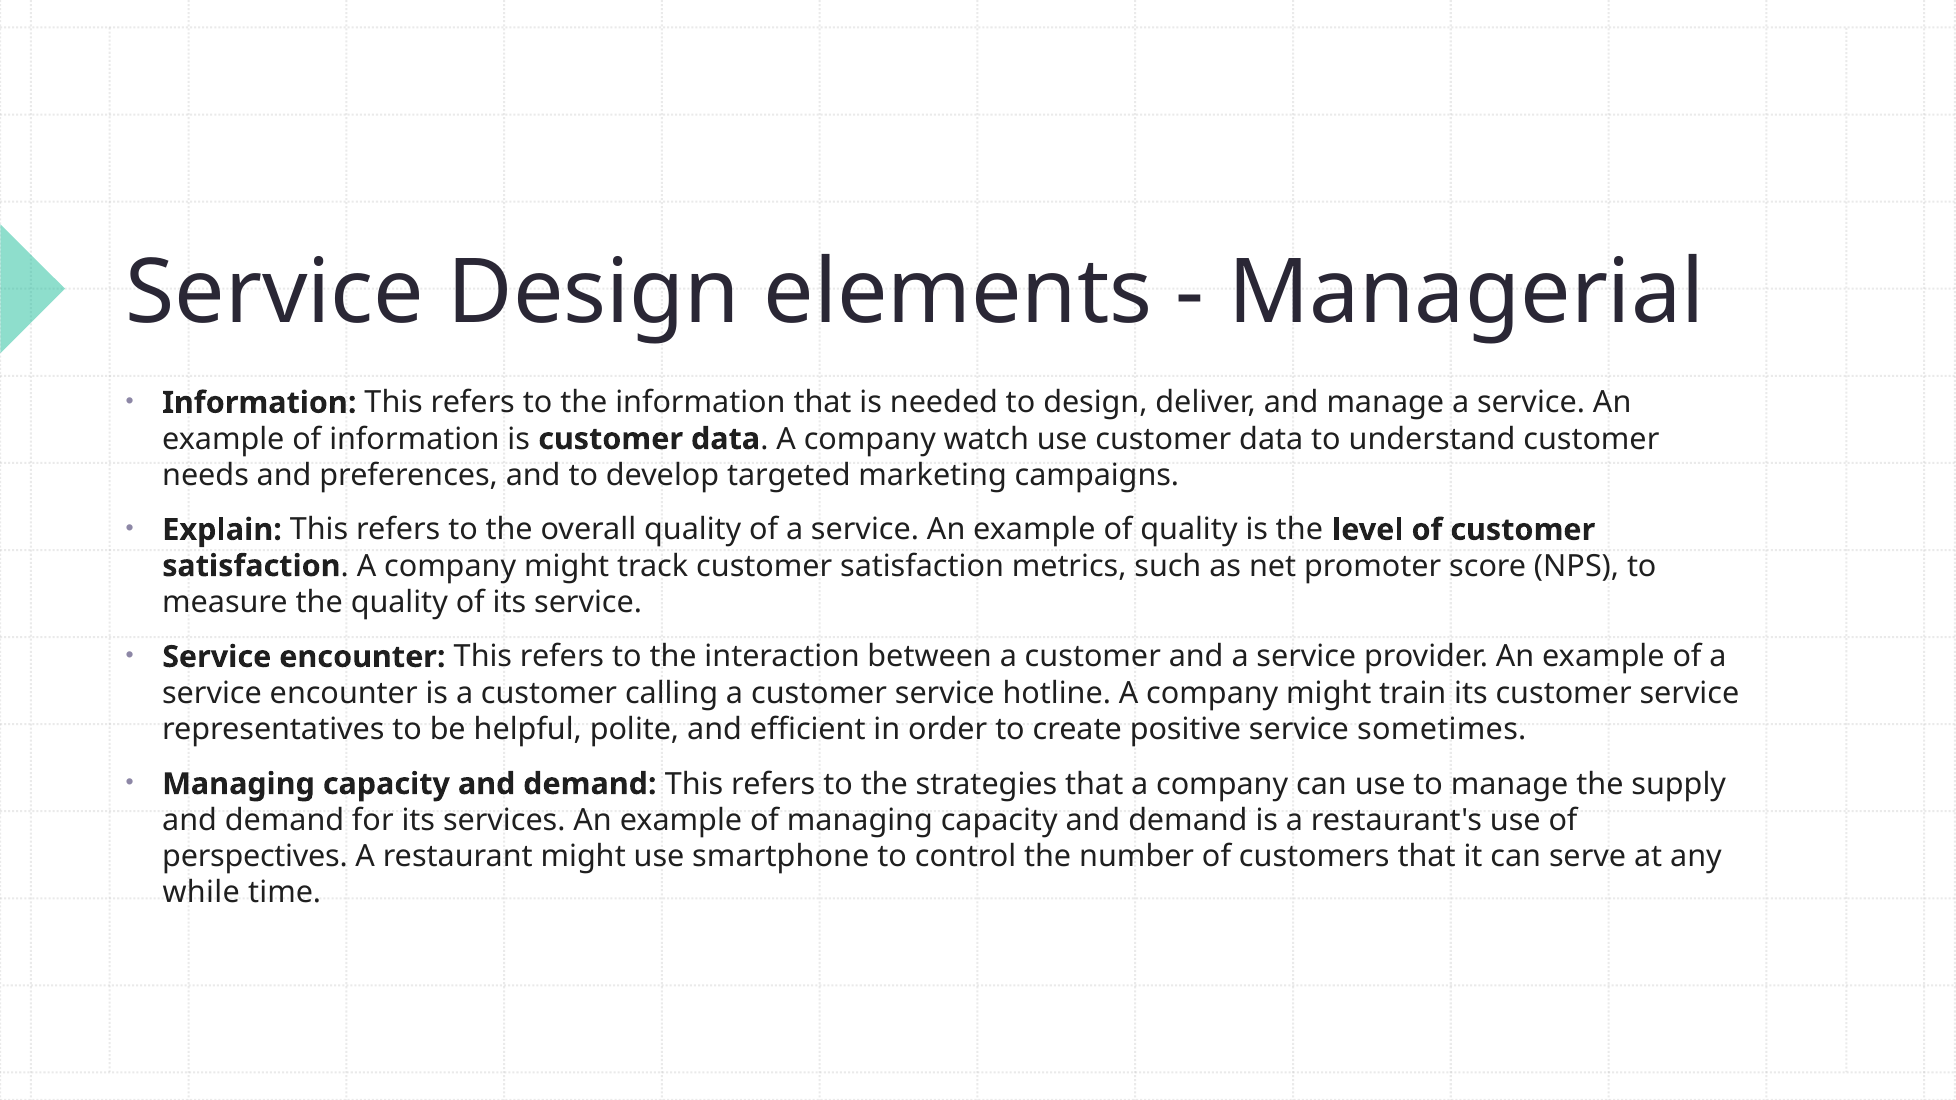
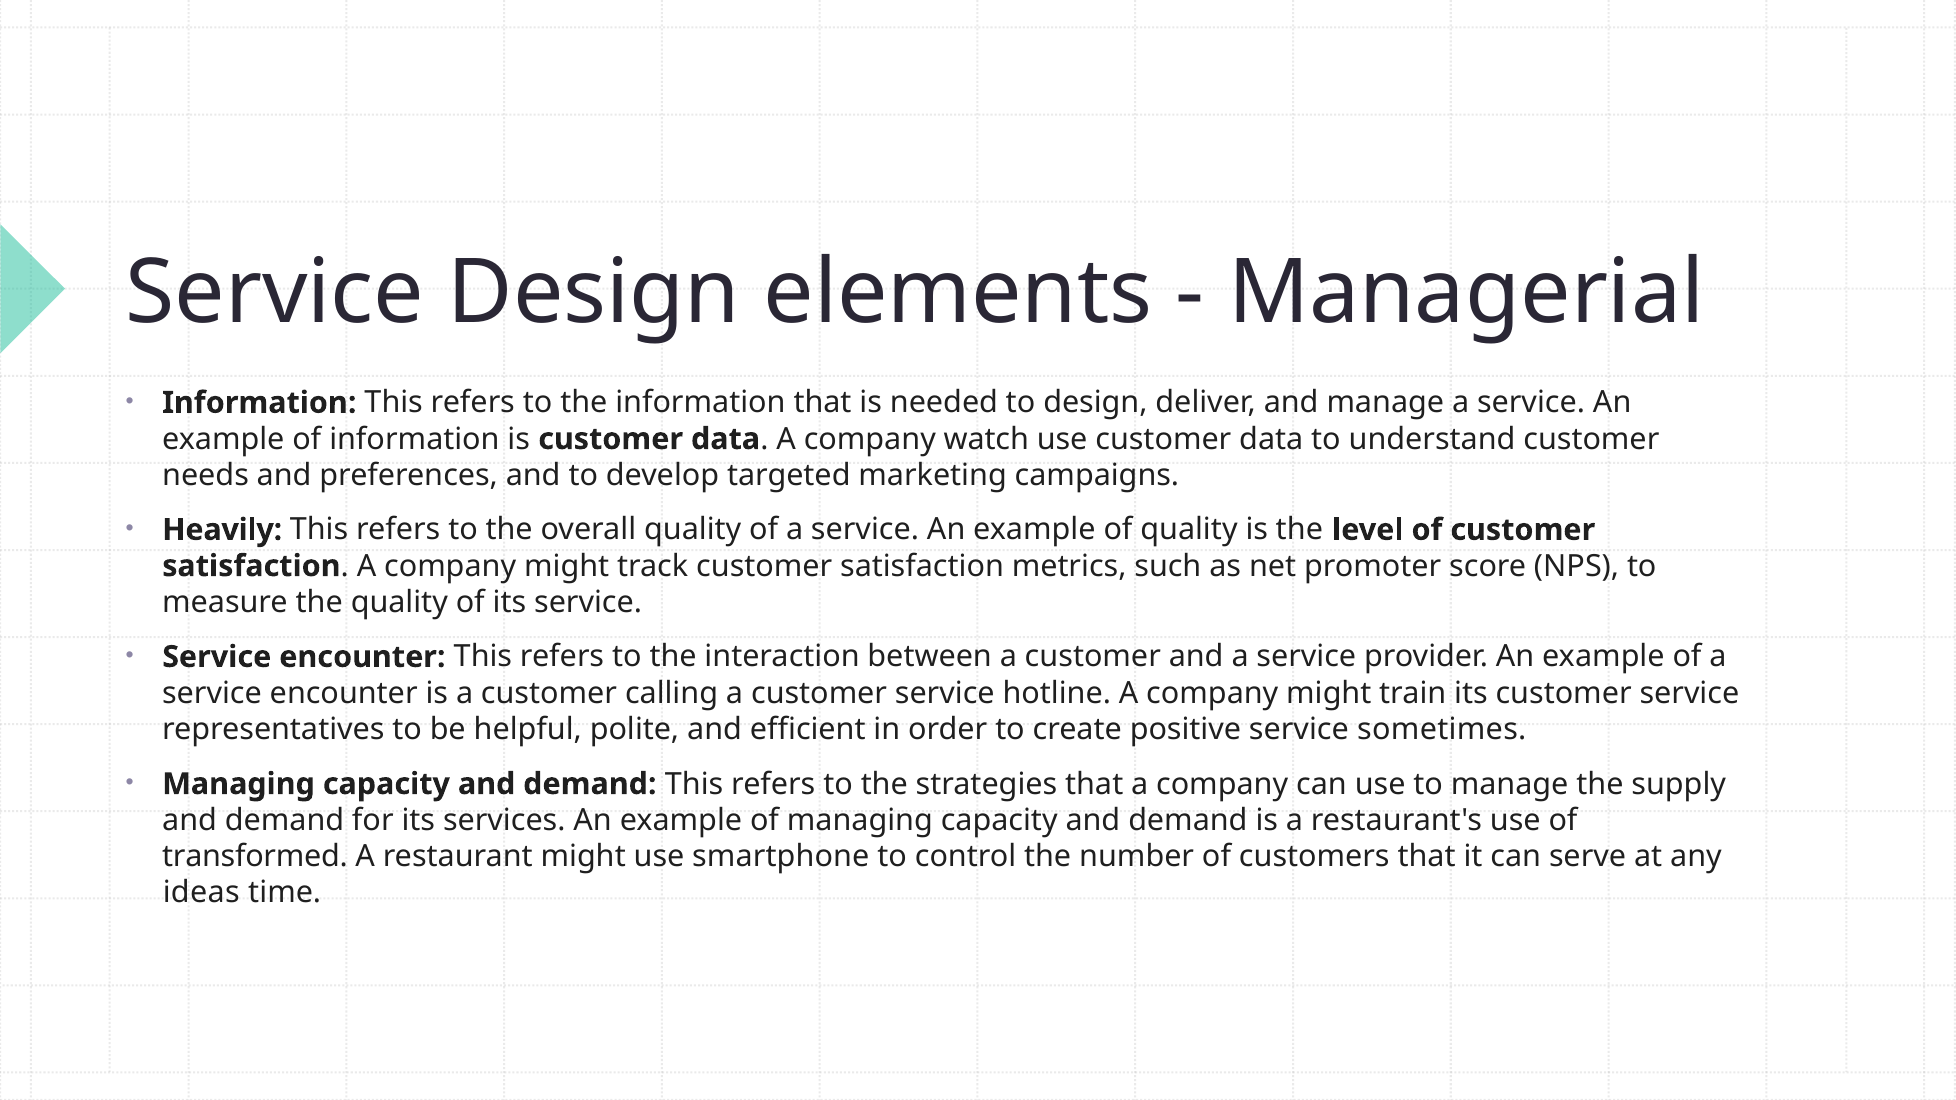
Explain: Explain -> Heavily
perspectives: perspectives -> transformed
while: while -> ideas
